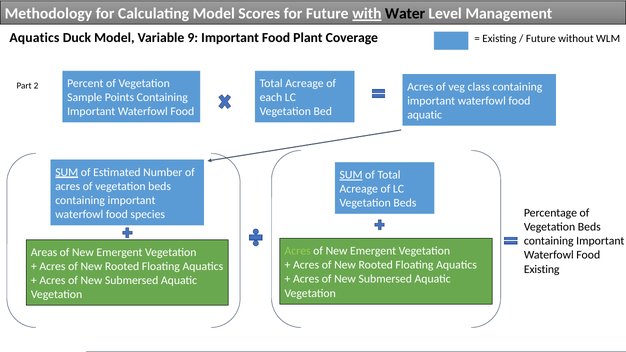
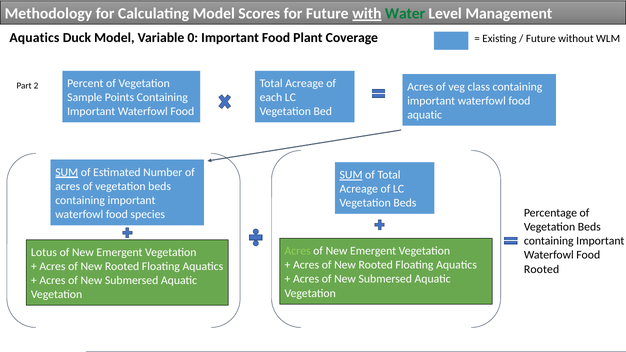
Water colour: black -> green
9: 9 -> 0
Areas: Areas -> Lotus
Existing at (542, 269): Existing -> Rooted
